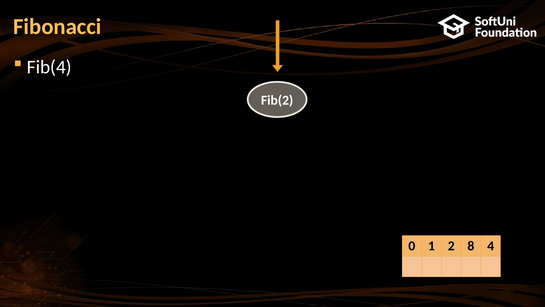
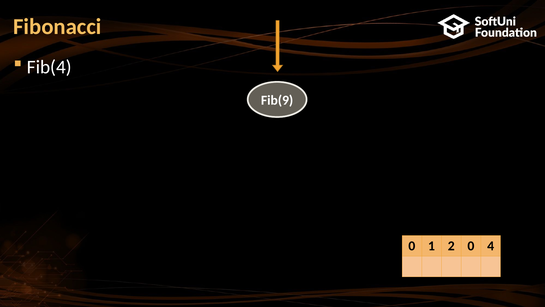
Fib(2: Fib(2 -> Fib(9
2 8: 8 -> 0
